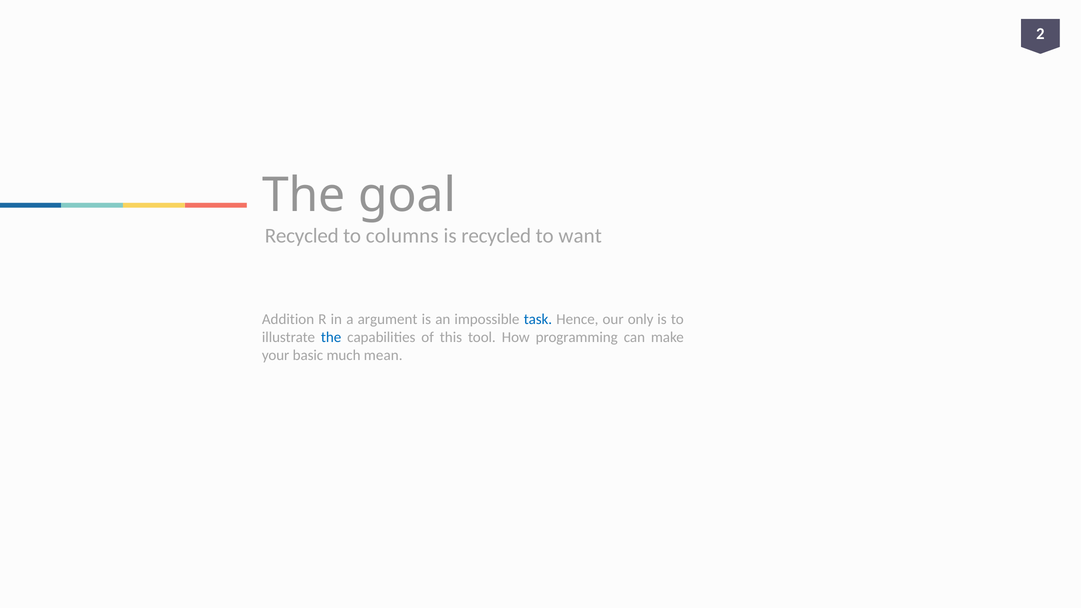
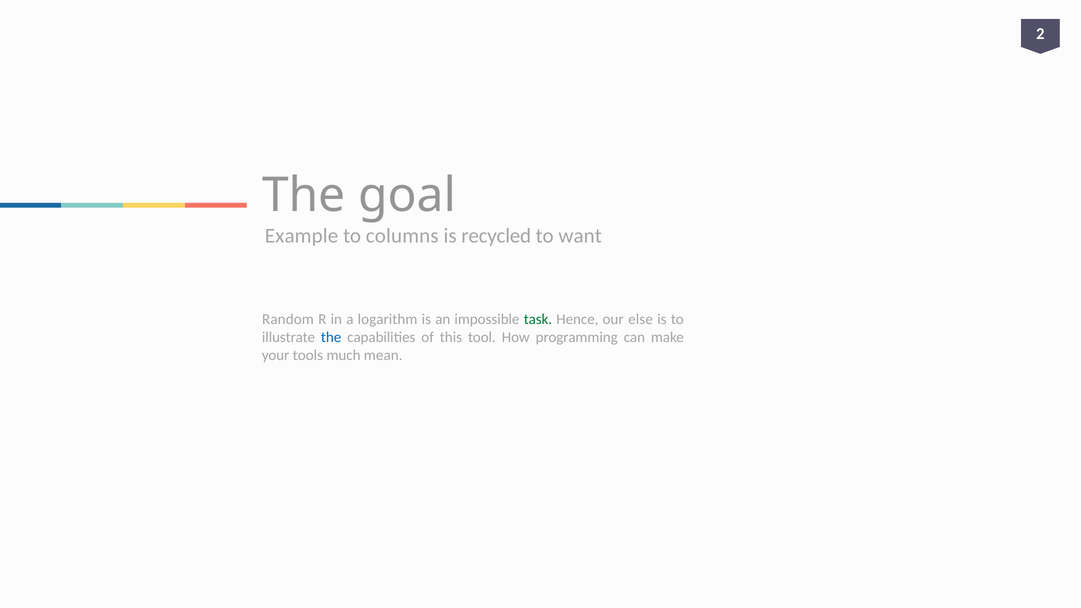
Recycled at (302, 236): Recycled -> Example
Addition: Addition -> Random
argument: argument -> logarithm
task colour: blue -> green
only: only -> else
basic: basic -> tools
